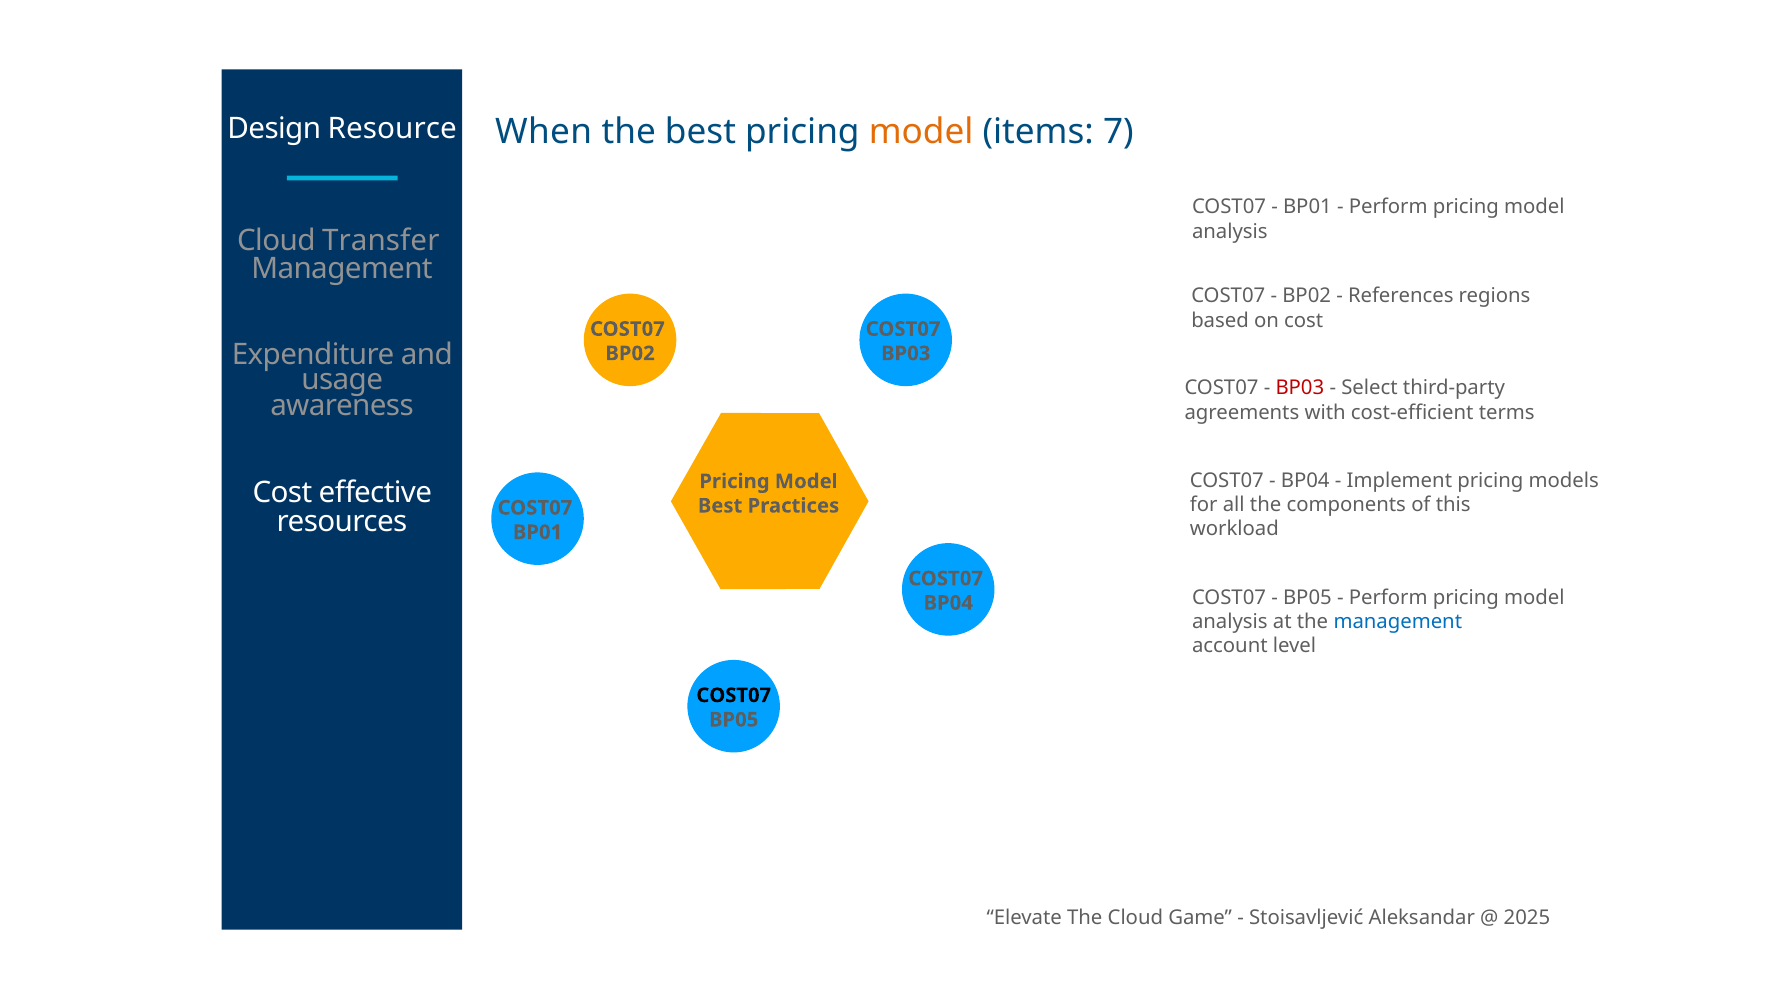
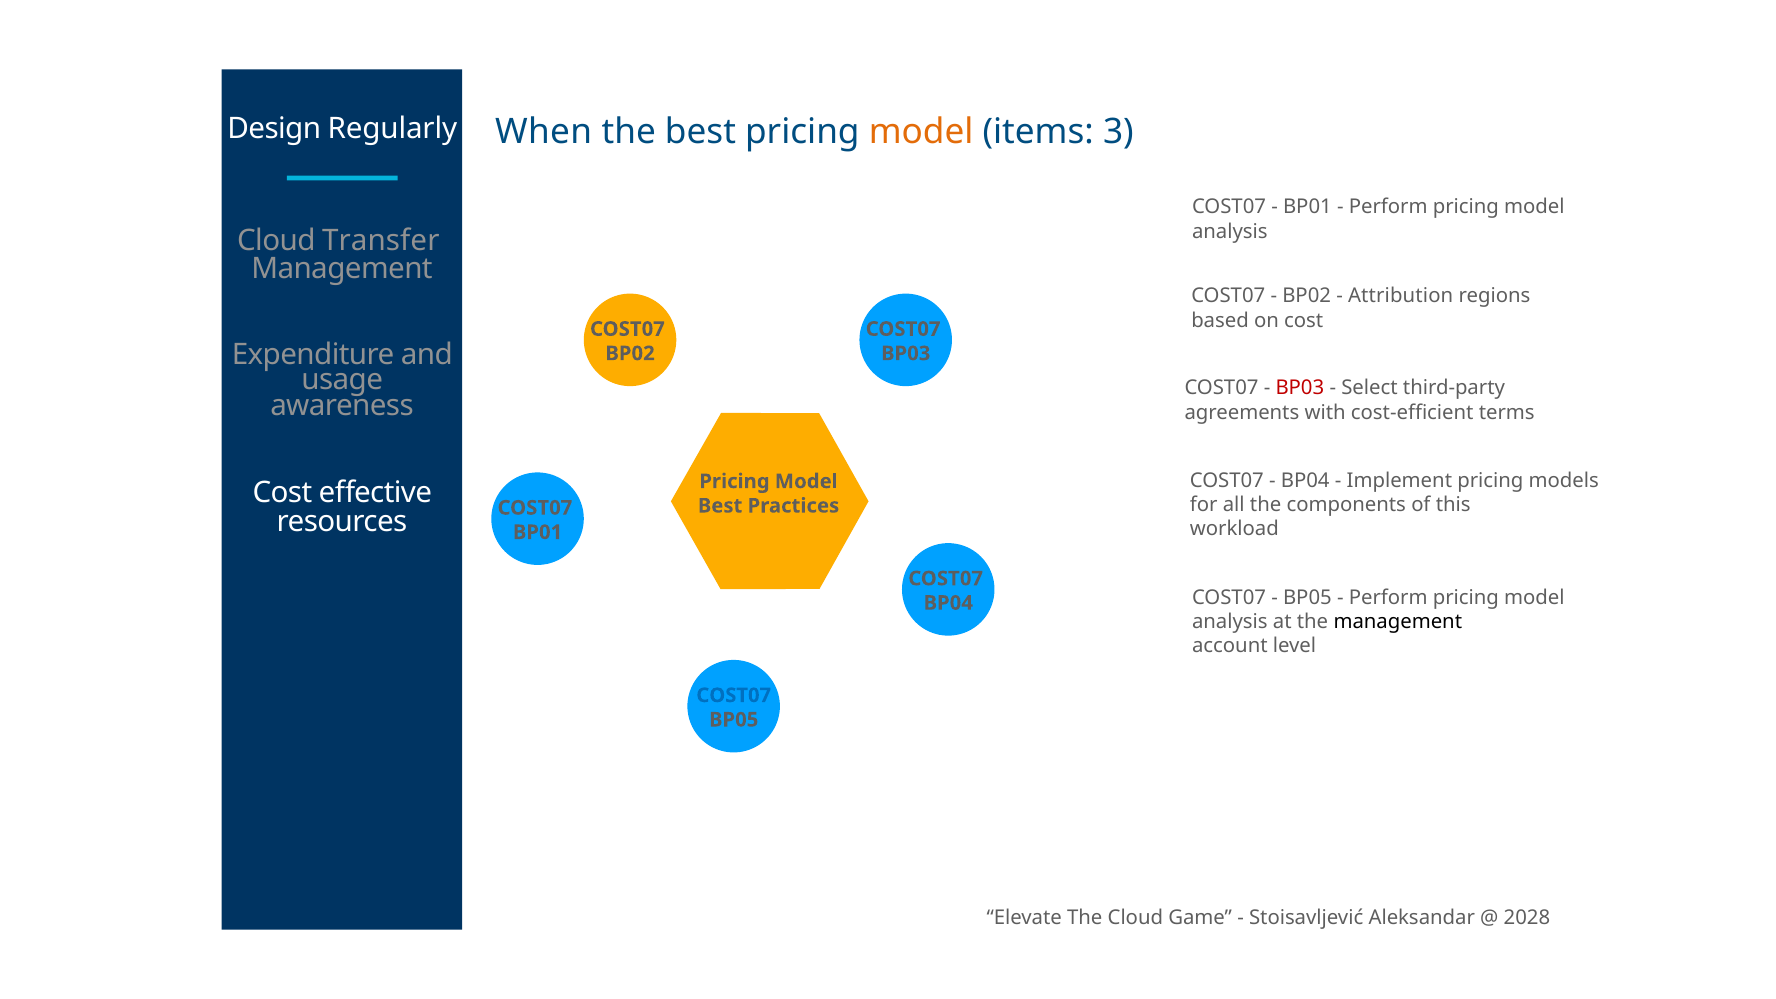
Resource: Resource -> Regularly
7: 7 -> 3
References: References -> Attribution
management at (1398, 622) colour: blue -> black
COST07 at (734, 695) colour: black -> blue
2025: 2025 -> 2028
